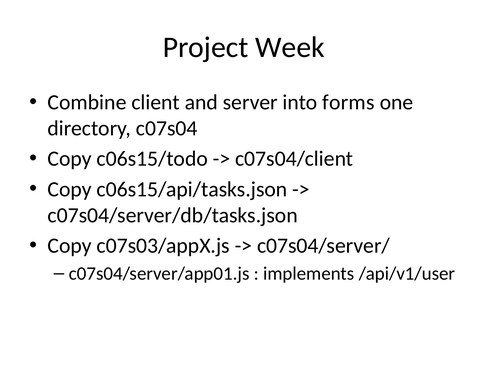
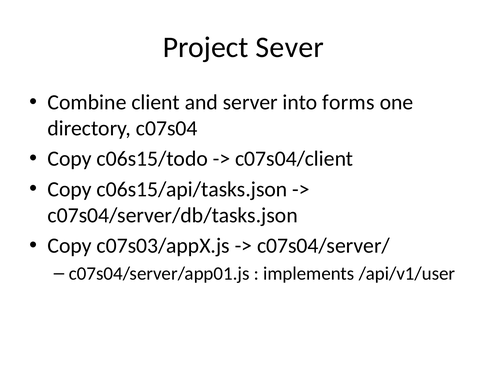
Week: Week -> Sever
